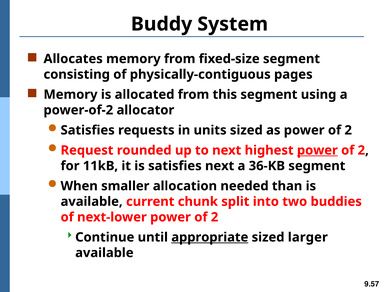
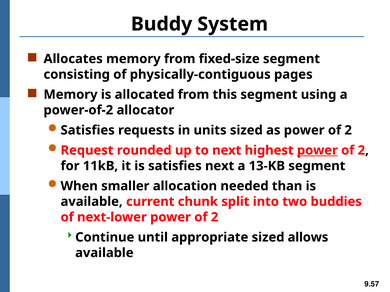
36-KB: 36-KB -> 13-KB
appropriate underline: present -> none
larger: larger -> allows
